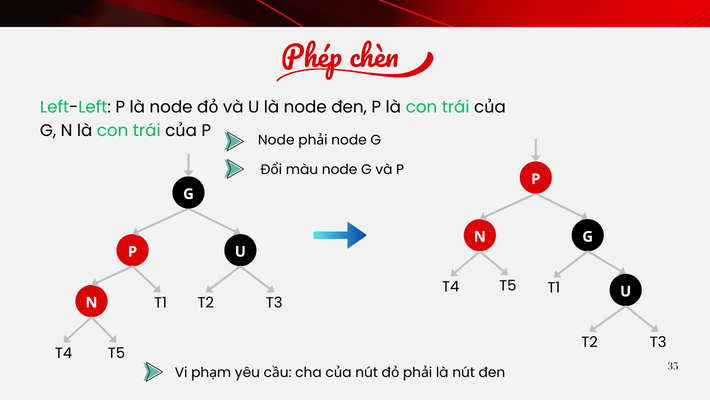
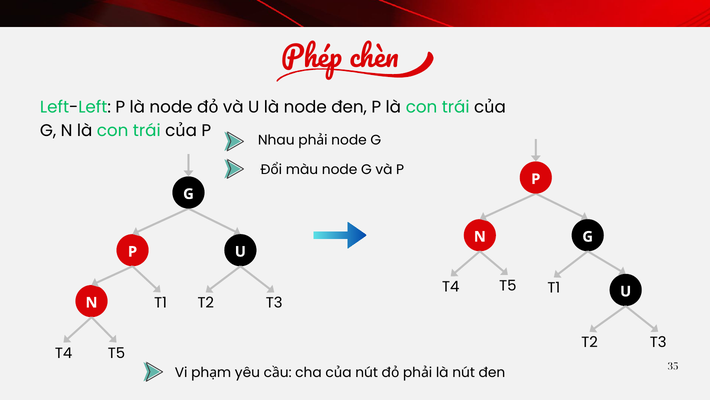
Node at (276, 140): Node -> Nhau
